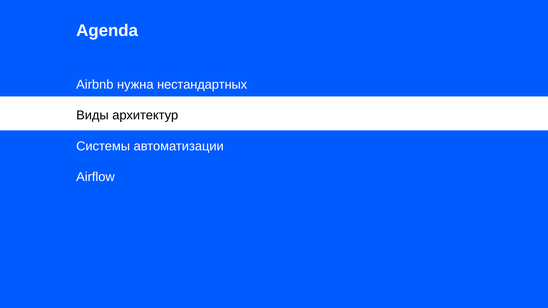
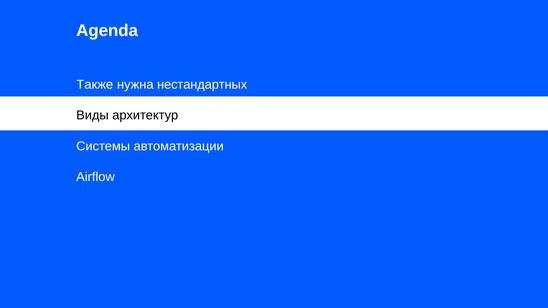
Airbnb: Airbnb -> Также
